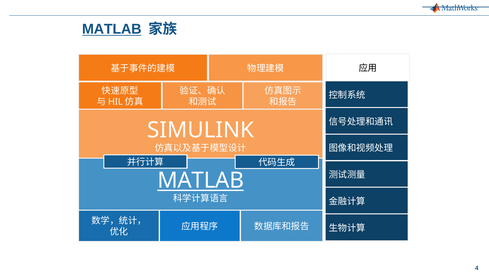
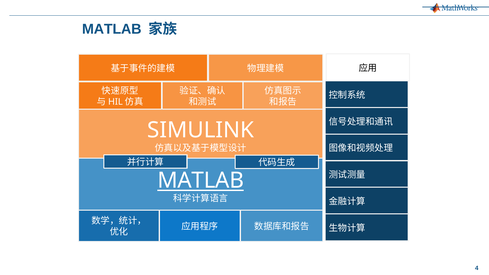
MATLAB at (112, 29) underline: present -> none
